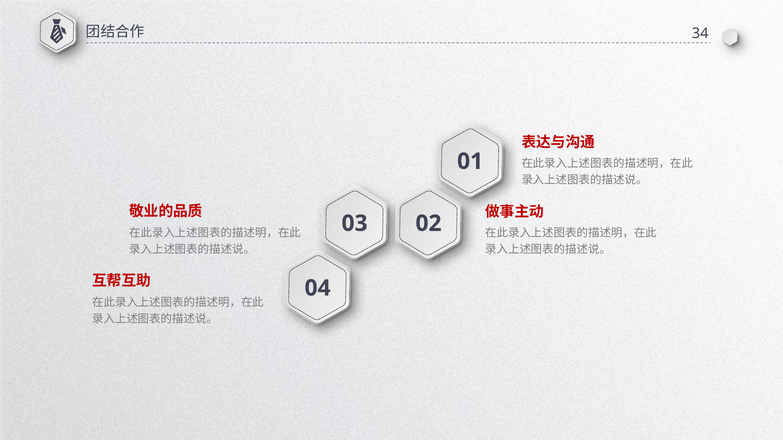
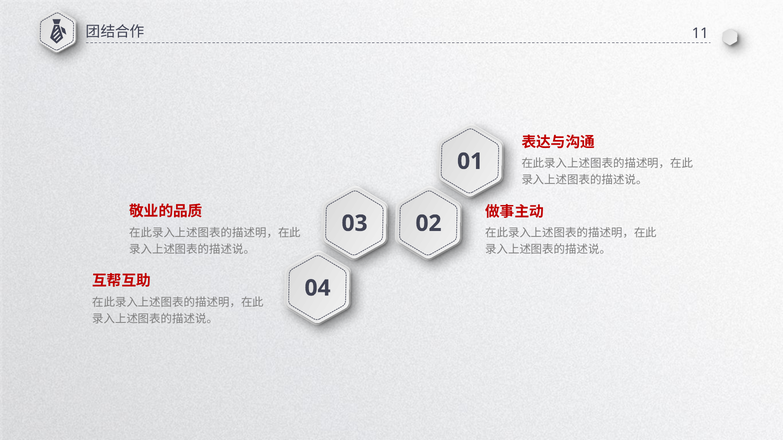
34: 34 -> 11
